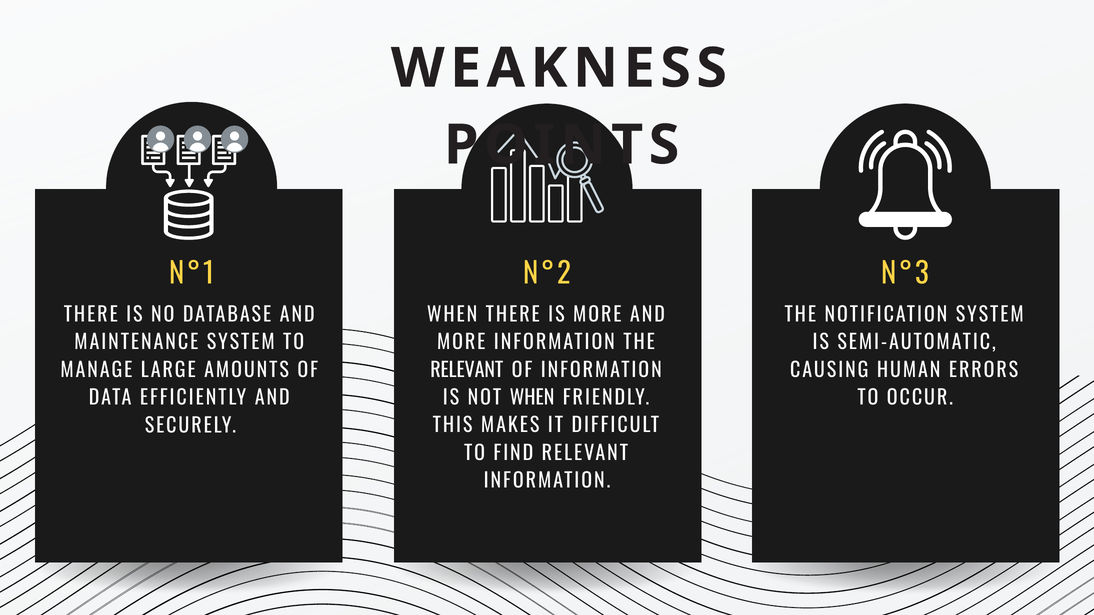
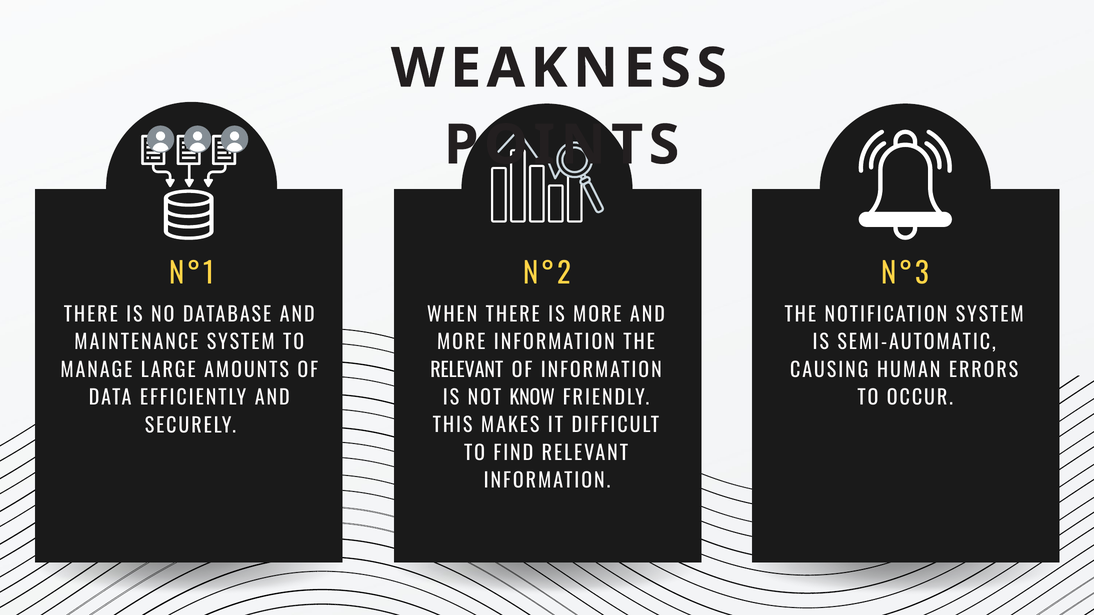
NOT WHEN: WHEN -> KNOW
